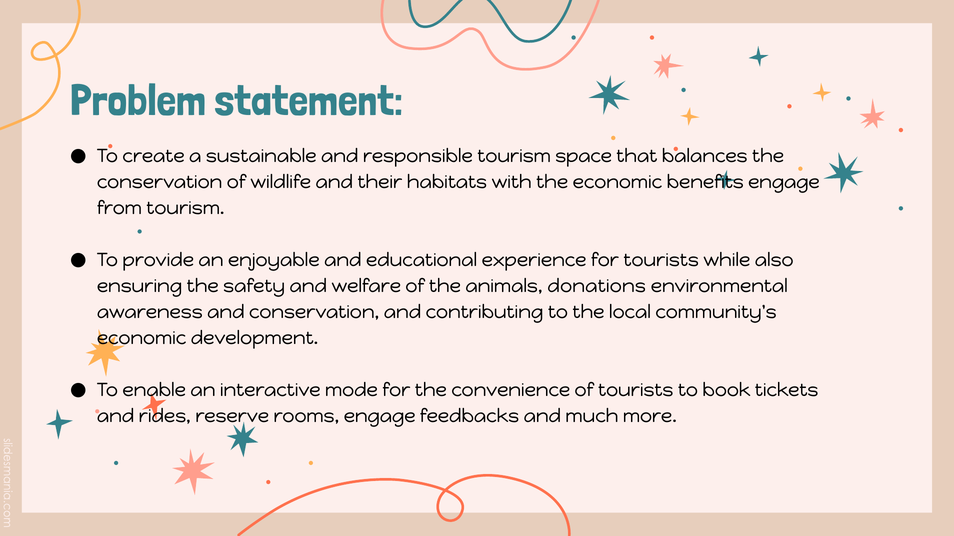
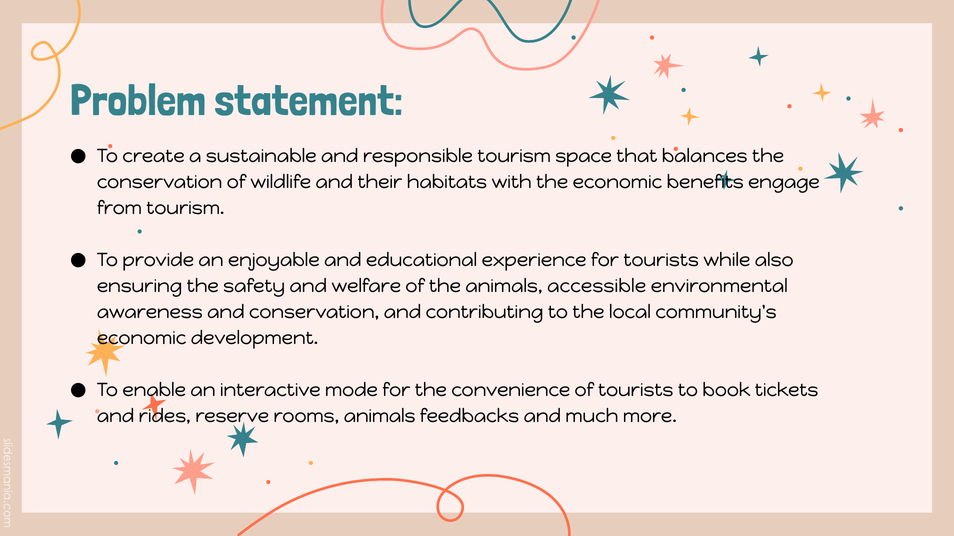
donations: donations -> accessible
rooms engage: engage -> animals
